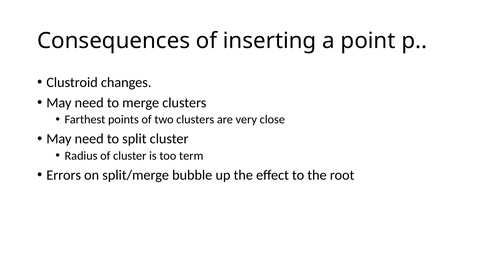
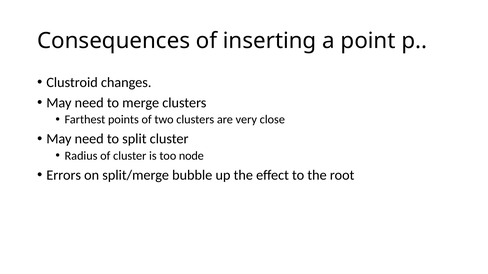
term: term -> node
